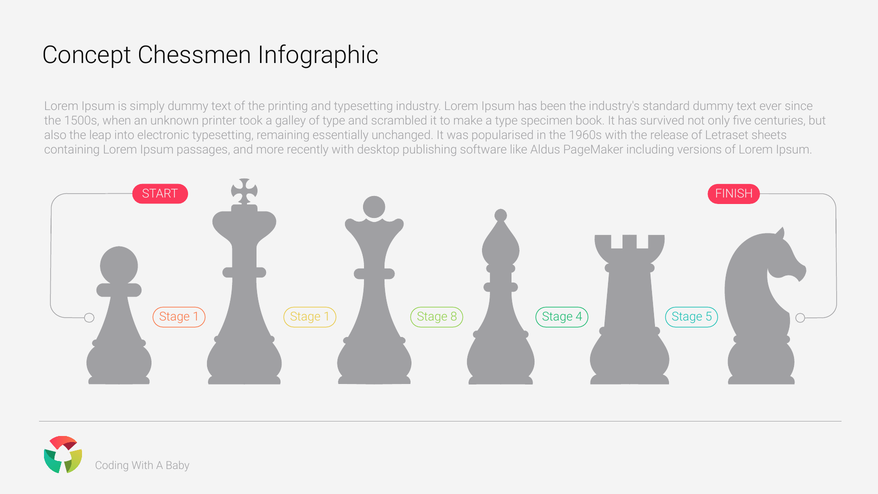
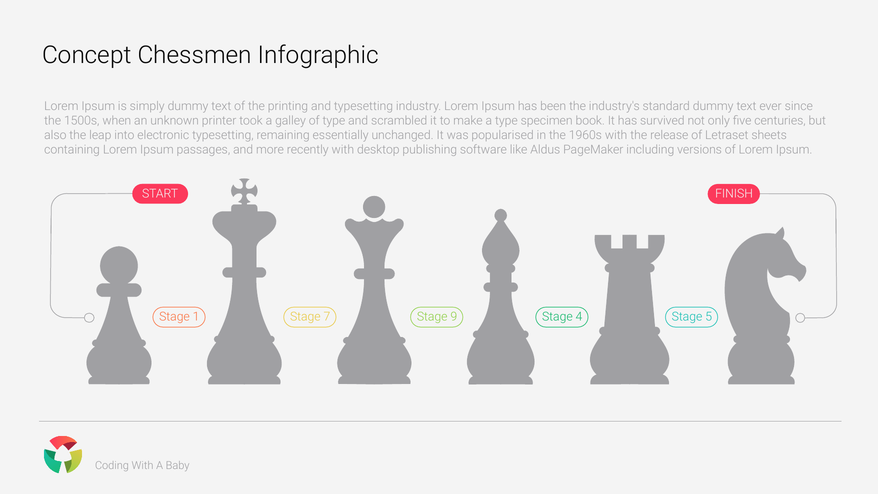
1 at (327, 317): 1 -> 7
8: 8 -> 9
